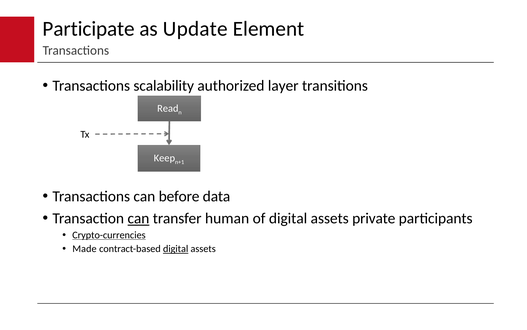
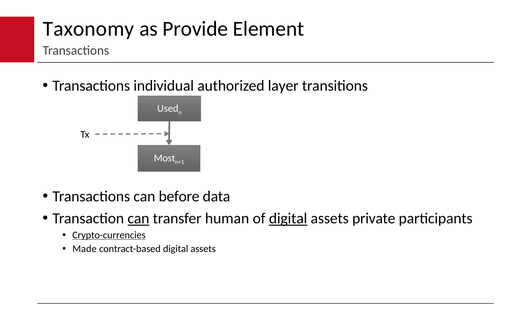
Participate: Participate -> Taxonomy
Update: Update -> Provide
scalability: scalability -> individual
Read: Read -> Used
Keep: Keep -> Most
digital at (288, 218) underline: none -> present
digital at (176, 248) underline: present -> none
